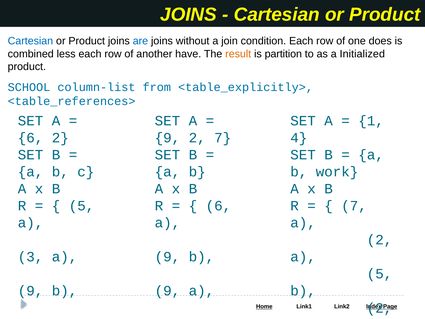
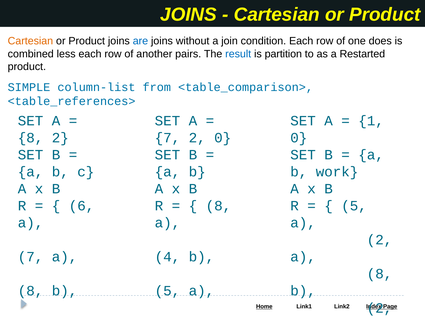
Cartesian at (30, 41) colour: blue -> orange
have: have -> pairs
result colour: orange -> blue
Initialized: Initialized -> Restarted
SCHOOL: SCHOOL -> SIMPLE
<table_explicitly>: <table_explicitly> -> <table_comparison>
6 at (31, 138): 6 -> 8
9 at (167, 138): 9 -> 7
2 7: 7 -> 0
4 at (299, 138): 4 -> 0
5 at (82, 206): 5 -> 6
6 at (218, 206): 6 -> 8
7 at (354, 206): 7 -> 5
3 at (31, 257): 3 -> 7
9 at (167, 257): 9 -> 4
5 at (380, 274): 5 -> 8
9 at (31, 291): 9 -> 8
9 at (167, 291): 9 -> 5
